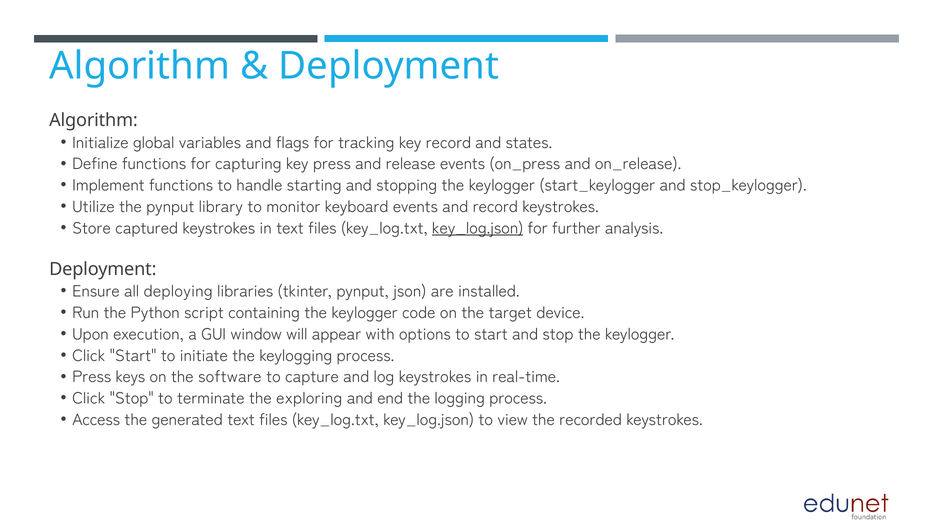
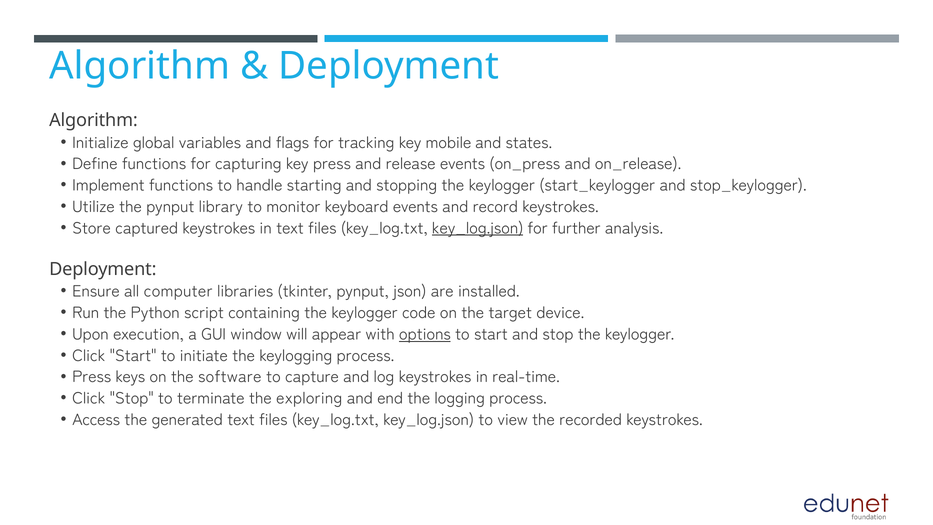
key record: record -> mobile
deploying: deploying -> computer
options underline: none -> present
